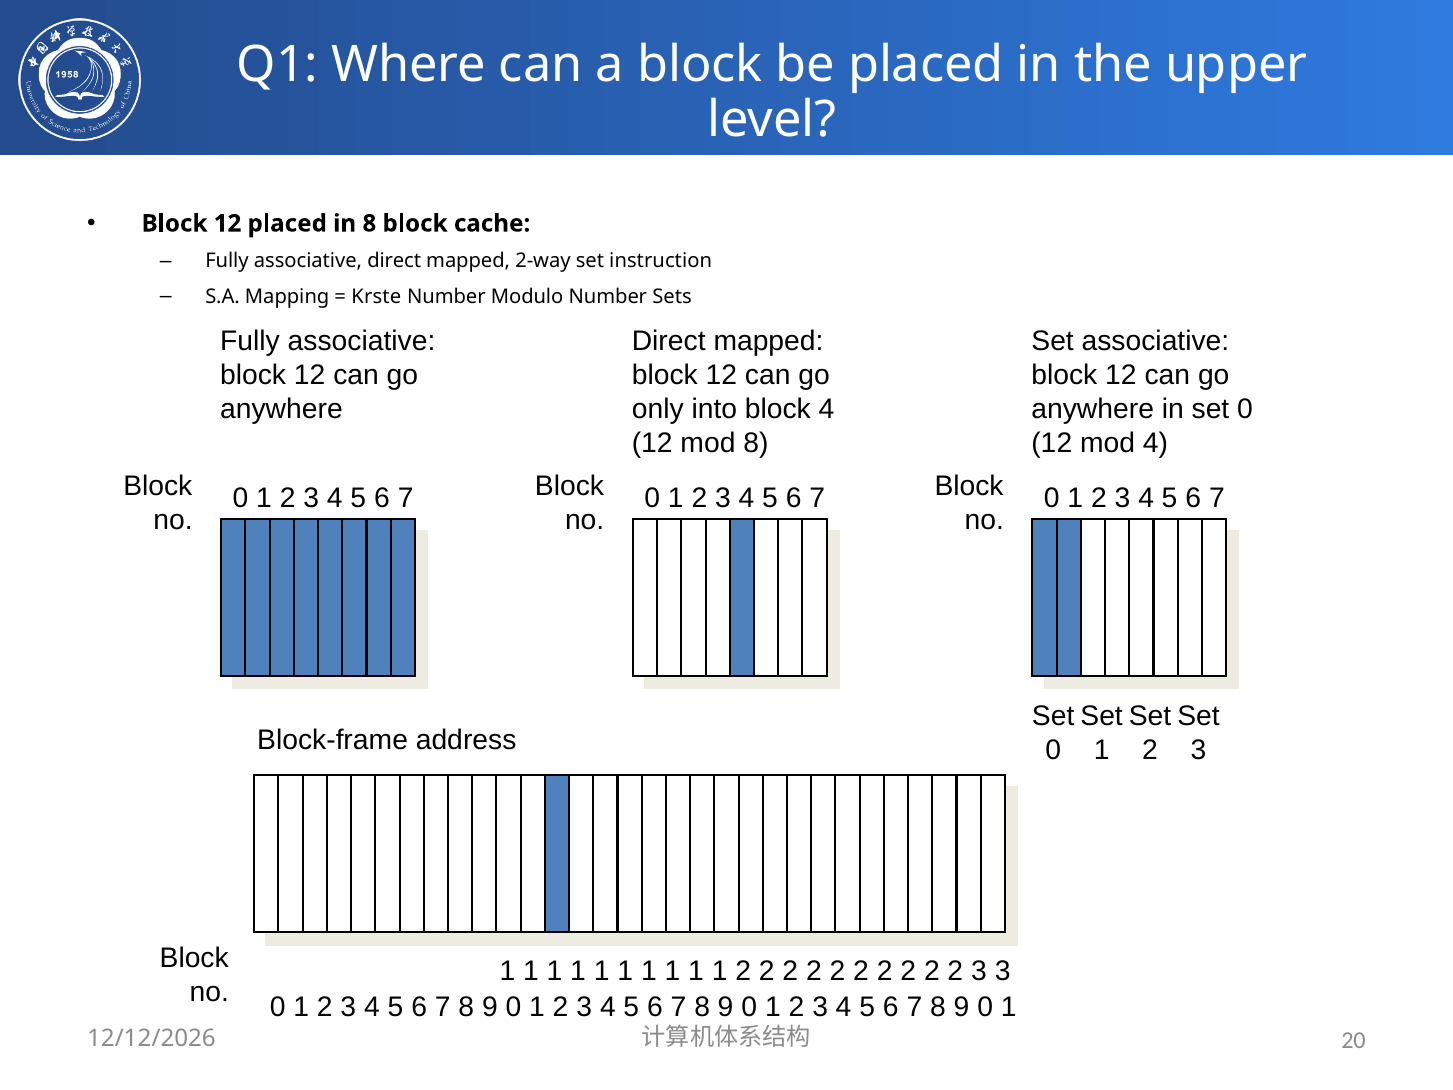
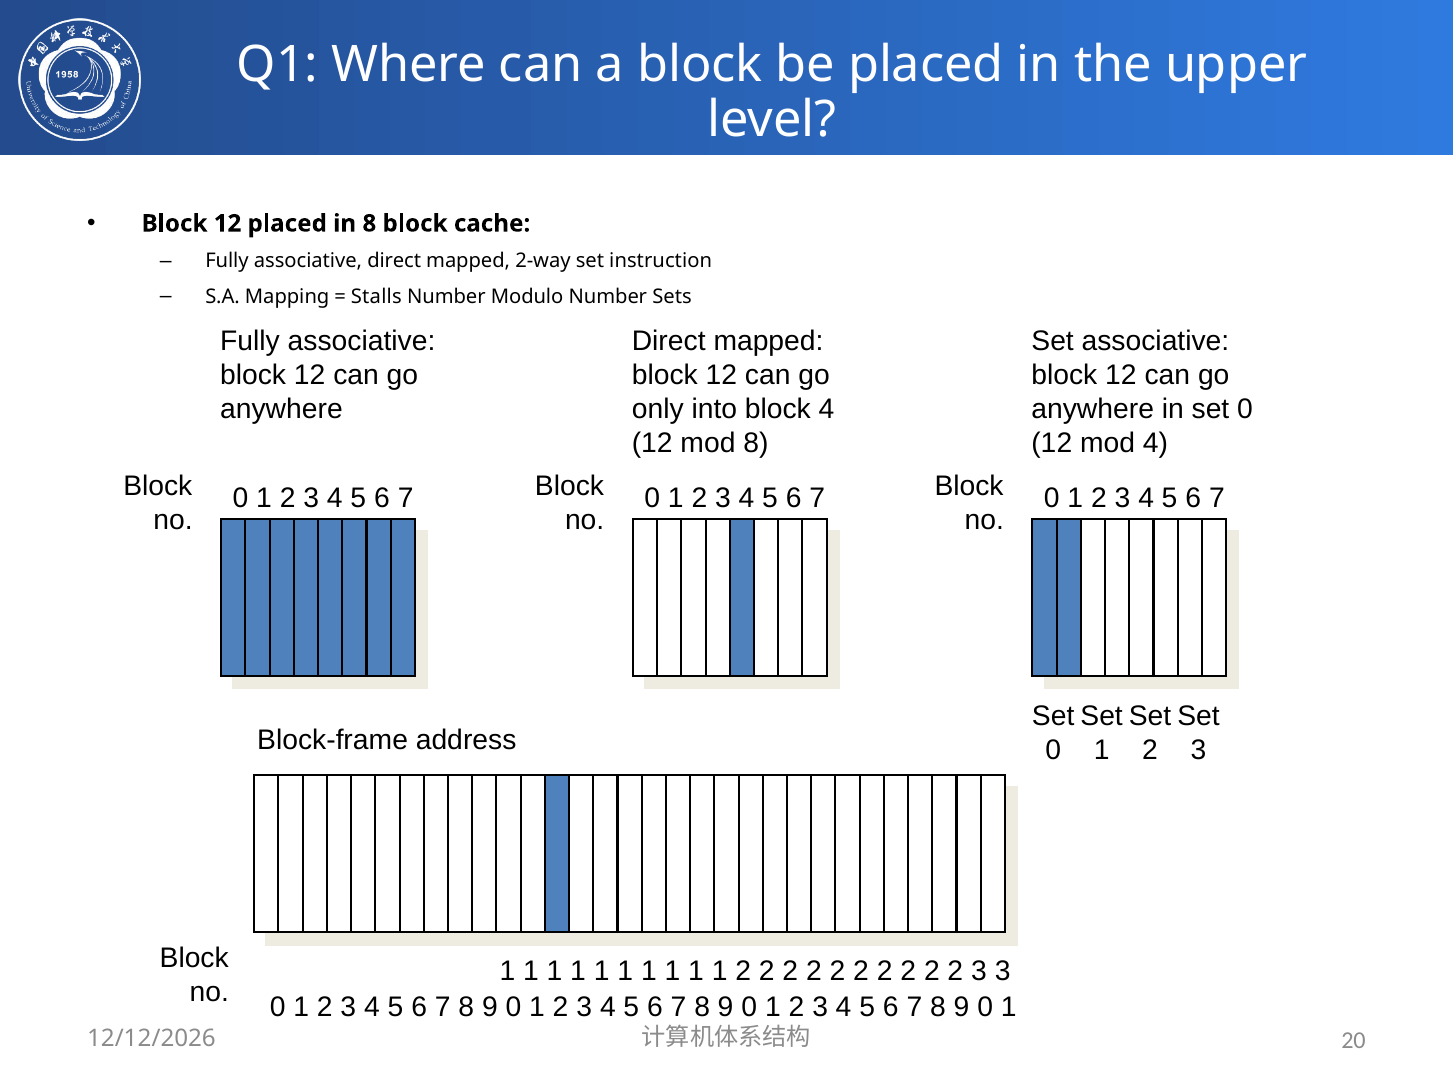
Krste: Krste -> Stalls
